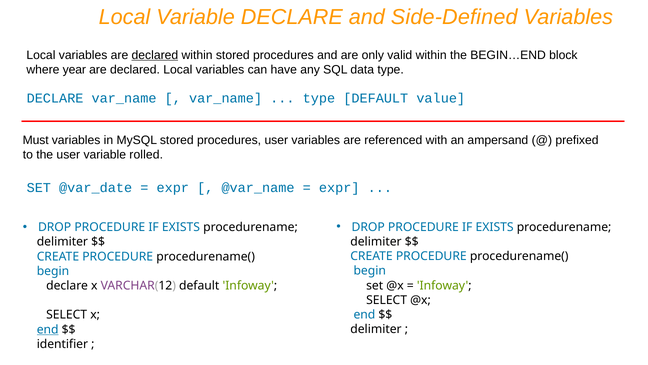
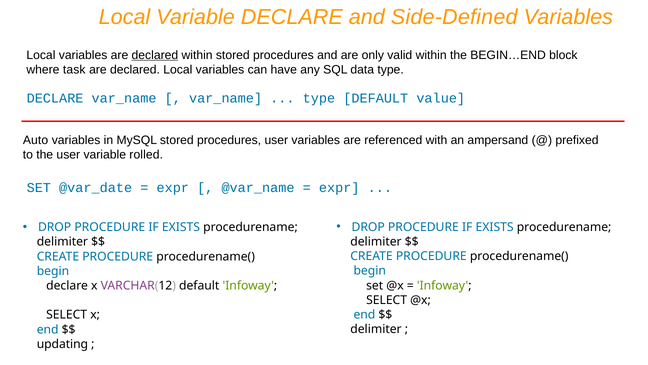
year: year -> task
Must: Must -> Auto
end at (48, 329) underline: present -> none
identifier: identifier -> updating
